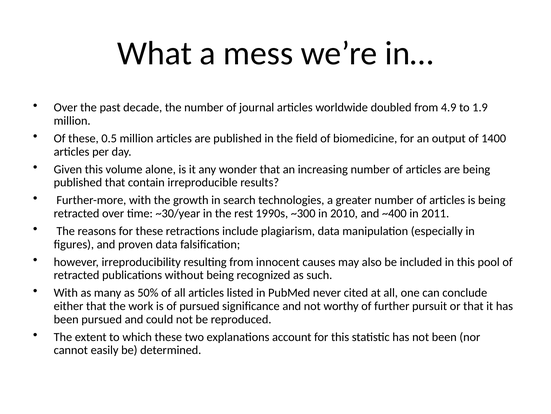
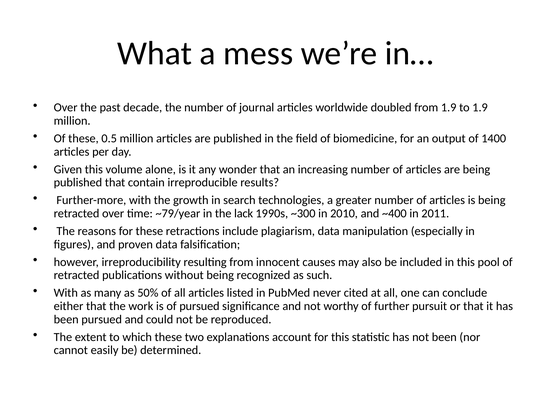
from 4.9: 4.9 -> 1.9
~30/year: ~30/year -> ~79/year
rest: rest -> lack
